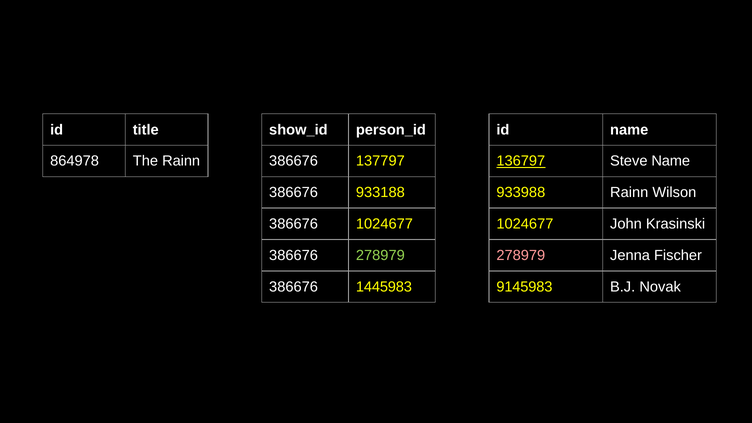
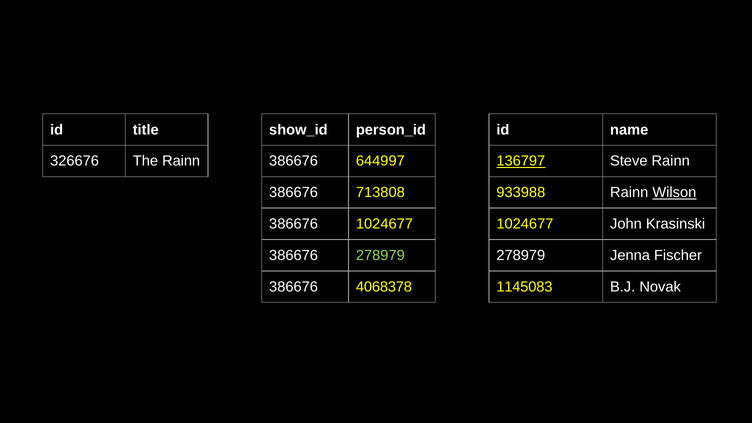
864978: 864978 -> 326676
137797: 137797 -> 644997
Steve Name: Name -> Rainn
933188: 933188 -> 713808
Wilson underline: none -> present
278979 at (521, 255) colour: pink -> white
1445983: 1445983 -> 4068378
9145983: 9145983 -> 1145083
